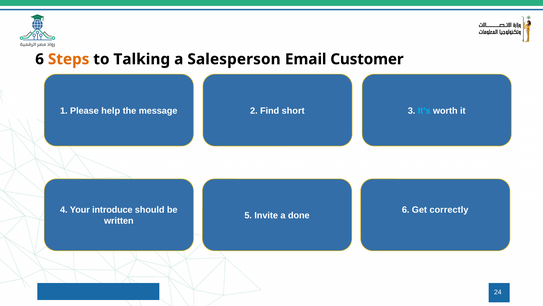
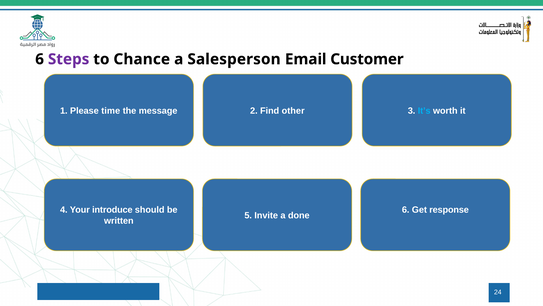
Steps colour: orange -> purple
Talking: Talking -> Chance
help: help -> time
short: short -> other
correctly: correctly -> response
